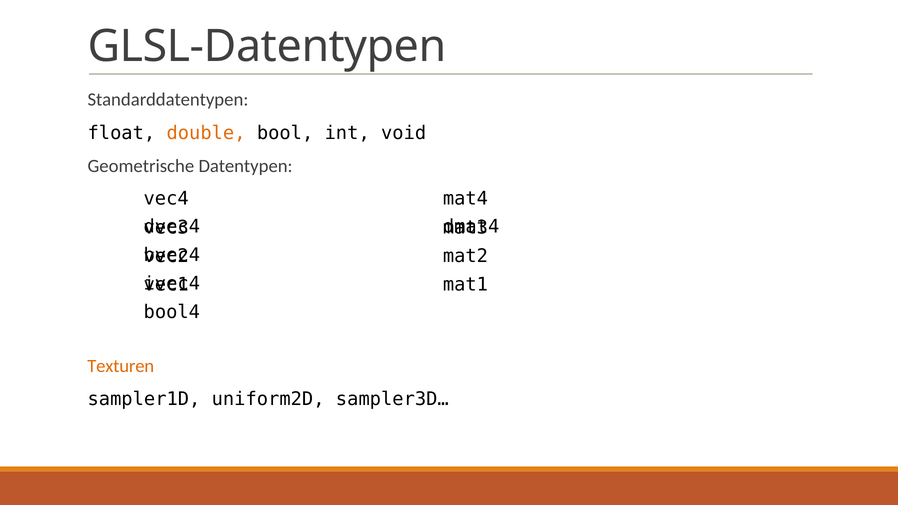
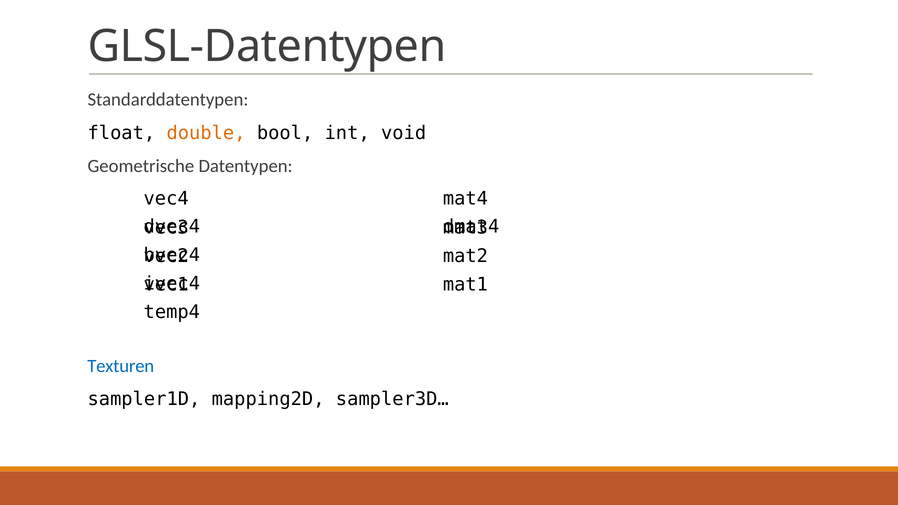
bool4: bool4 -> temp4
Texturen colour: orange -> blue
uniform2D: uniform2D -> mapping2D
